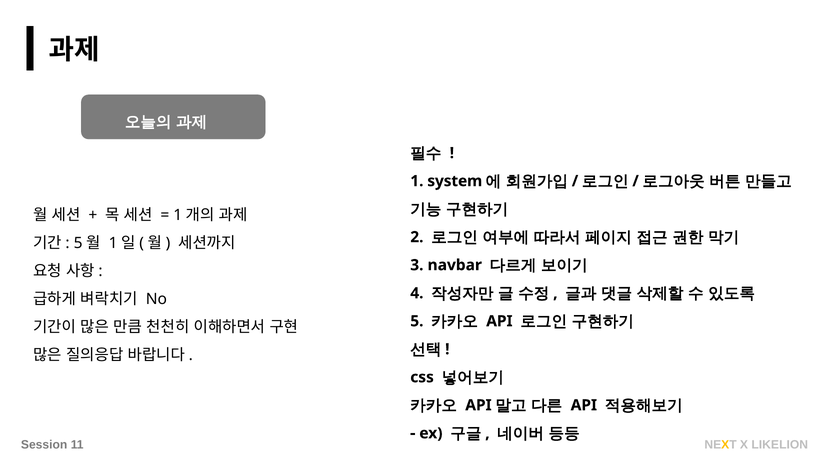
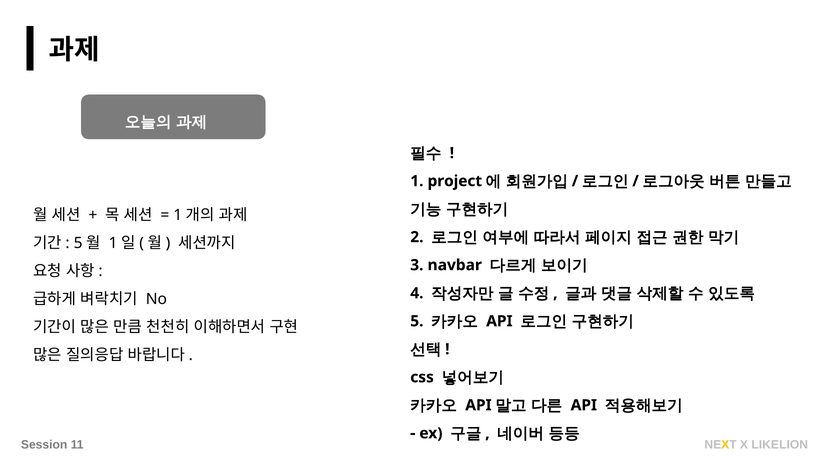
system: system -> project
